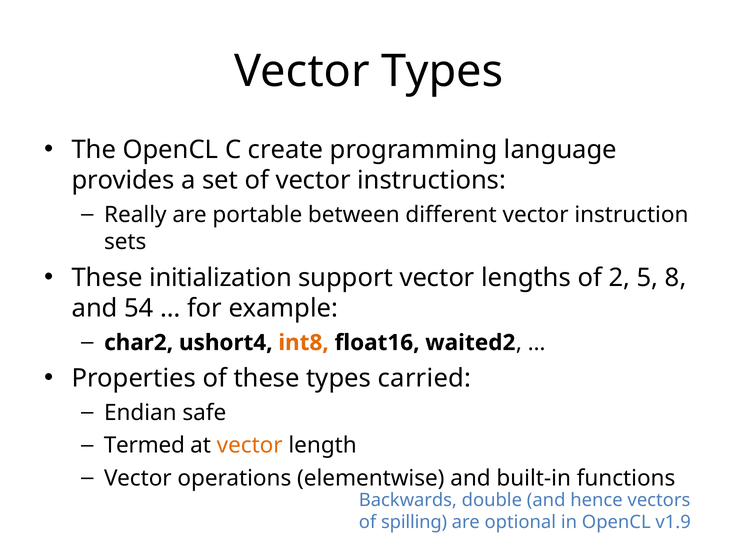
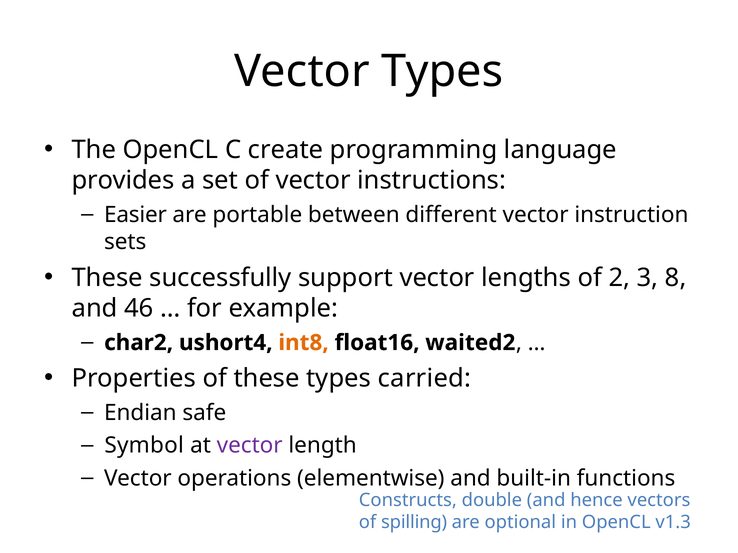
Really: Really -> Easier
initialization: initialization -> successfully
5: 5 -> 3
54: 54 -> 46
Termed: Termed -> Symbol
vector at (250, 446) colour: orange -> purple
Backwards: Backwards -> Constructs
v1.9: v1.9 -> v1.3
